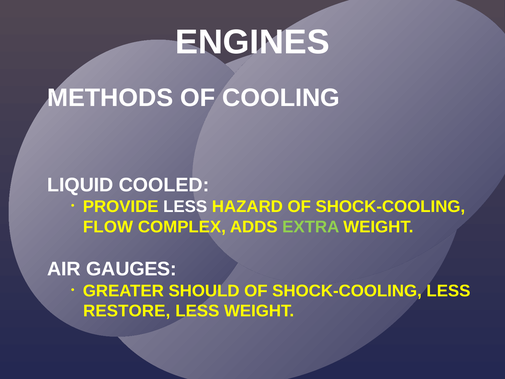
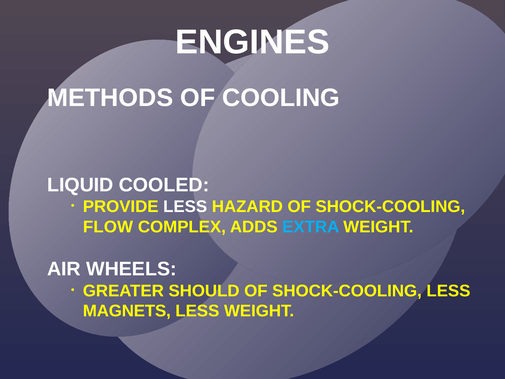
EXTRA colour: light green -> light blue
GAUGES: GAUGES -> WHEELS
RESTORE: RESTORE -> MAGNETS
